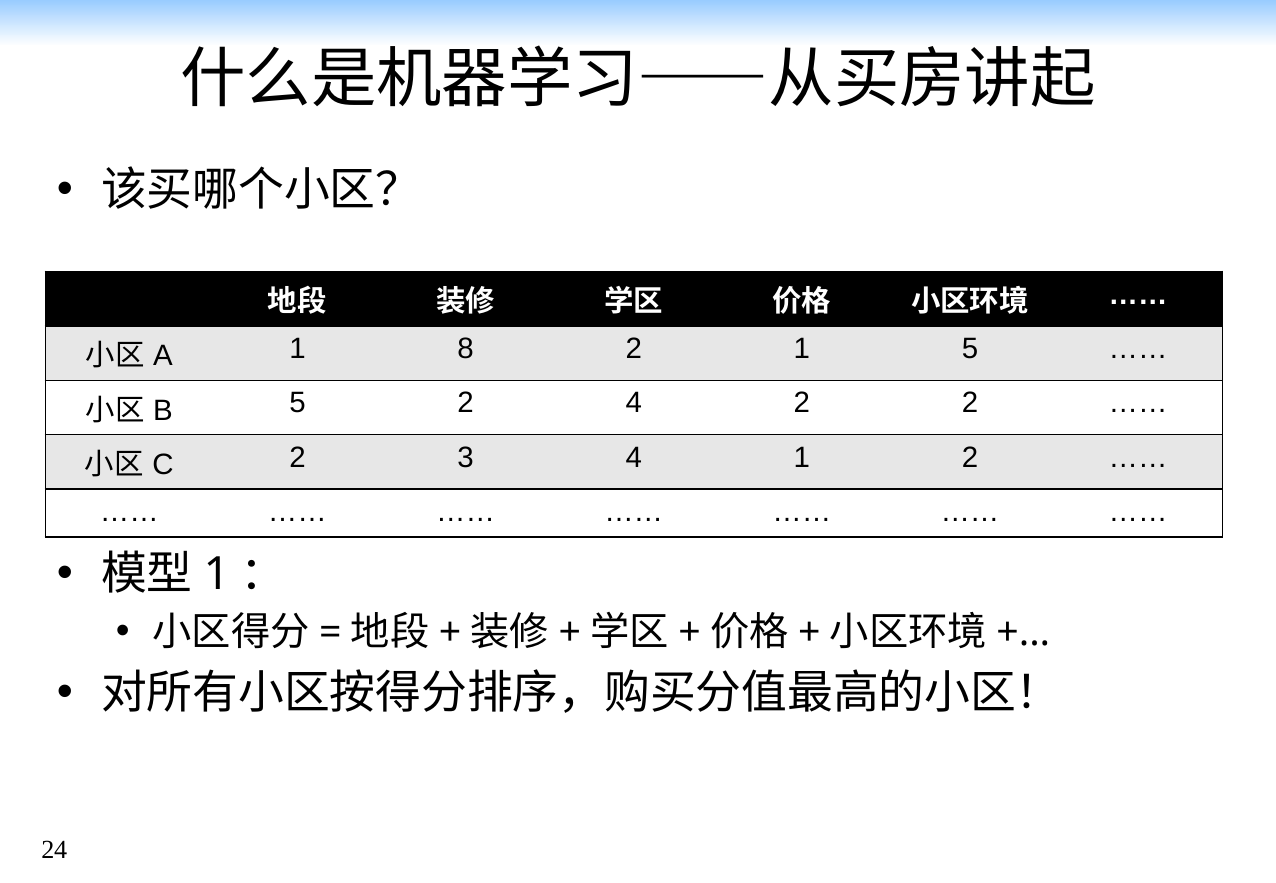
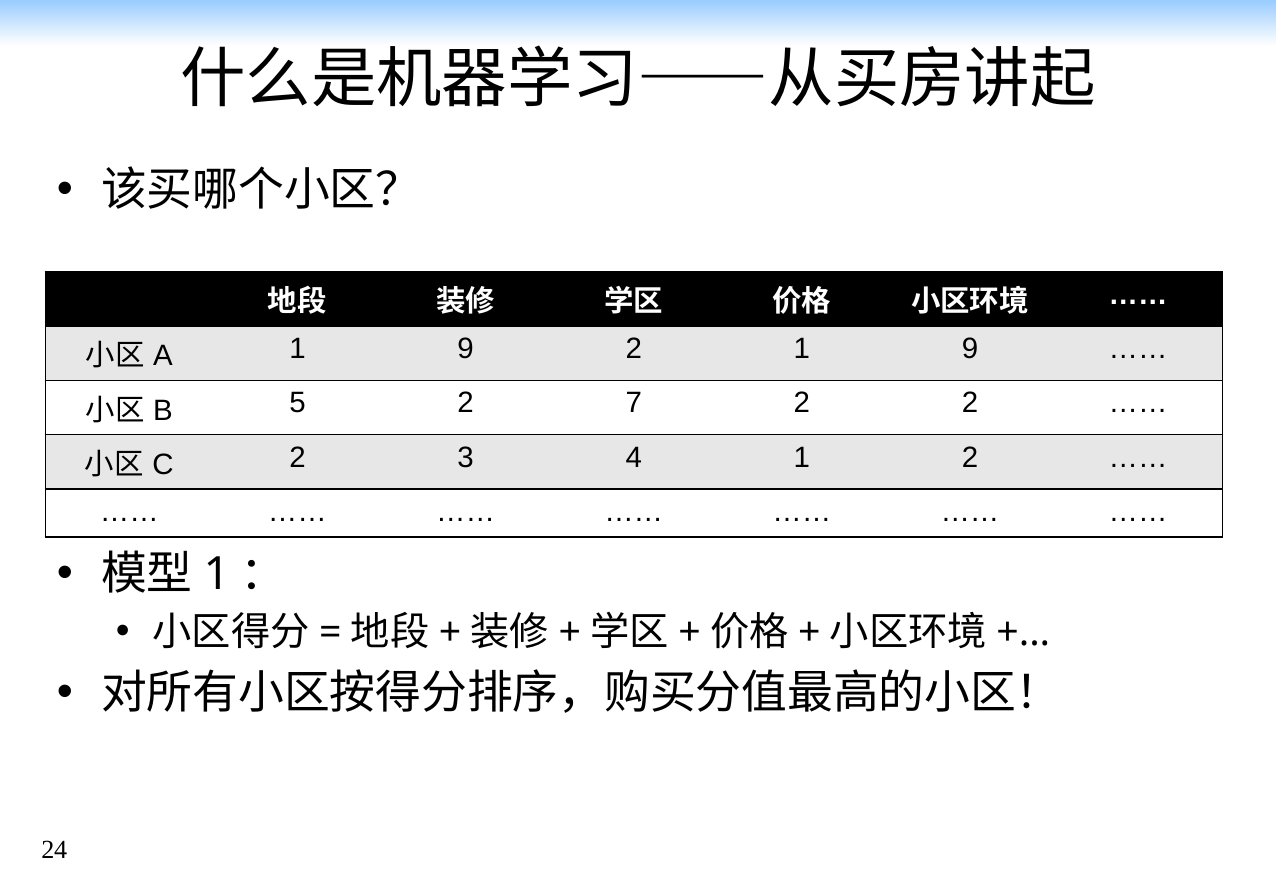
8 at (466, 349): 8 -> 9
2 1 5: 5 -> 9
2 4: 4 -> 7
